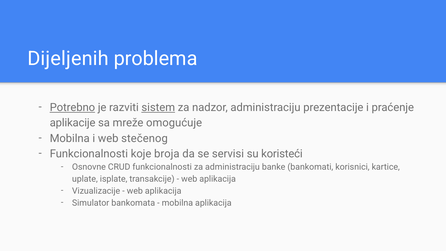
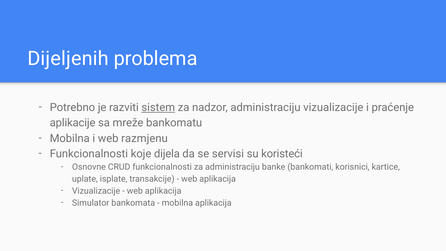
Potrebno underline: present -> none
administraciju prezentacije: prezentacije -> vizualizacije
omogućuje: omogućuje -> bankomatu
stečenog: stečenog -> razmjenu
broja: broja -> dijela
